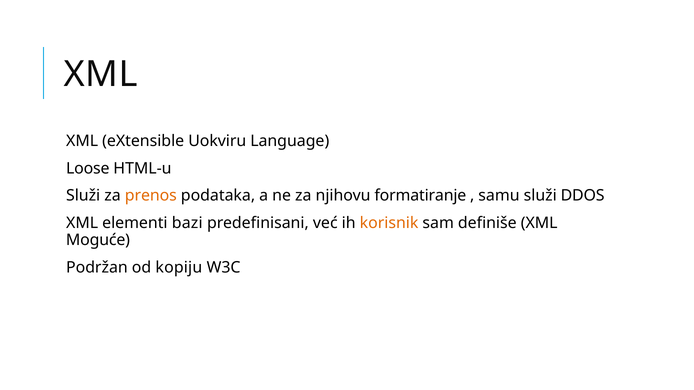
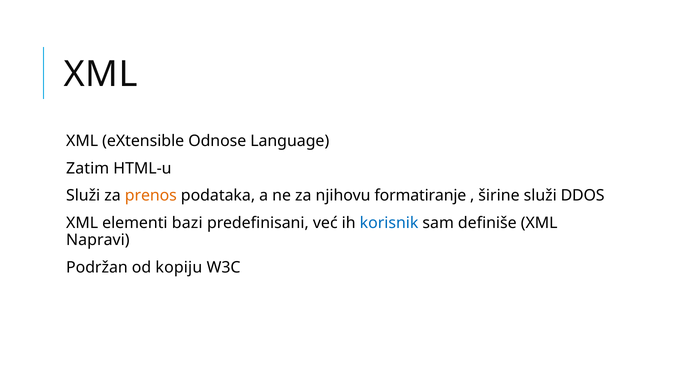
Uokviru: Uokviru -> Odnose
Loose: Loose -> Zatim
samu: samu -> širine
korisnik colour: orange -> blue
Moguće: Moguće -> Napravi
